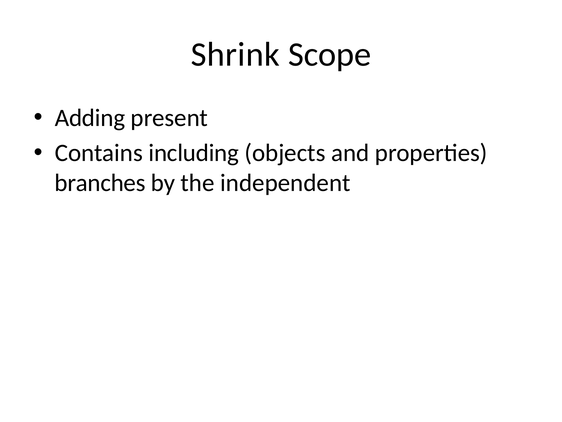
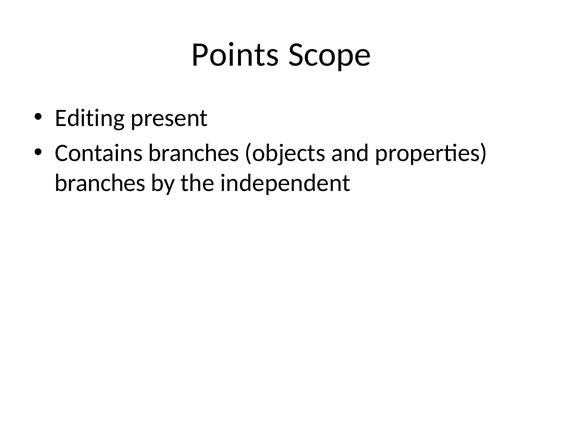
Shrink: Shrink -> Points
Adding: Adding -> Editing
Contains including: including -> branches
